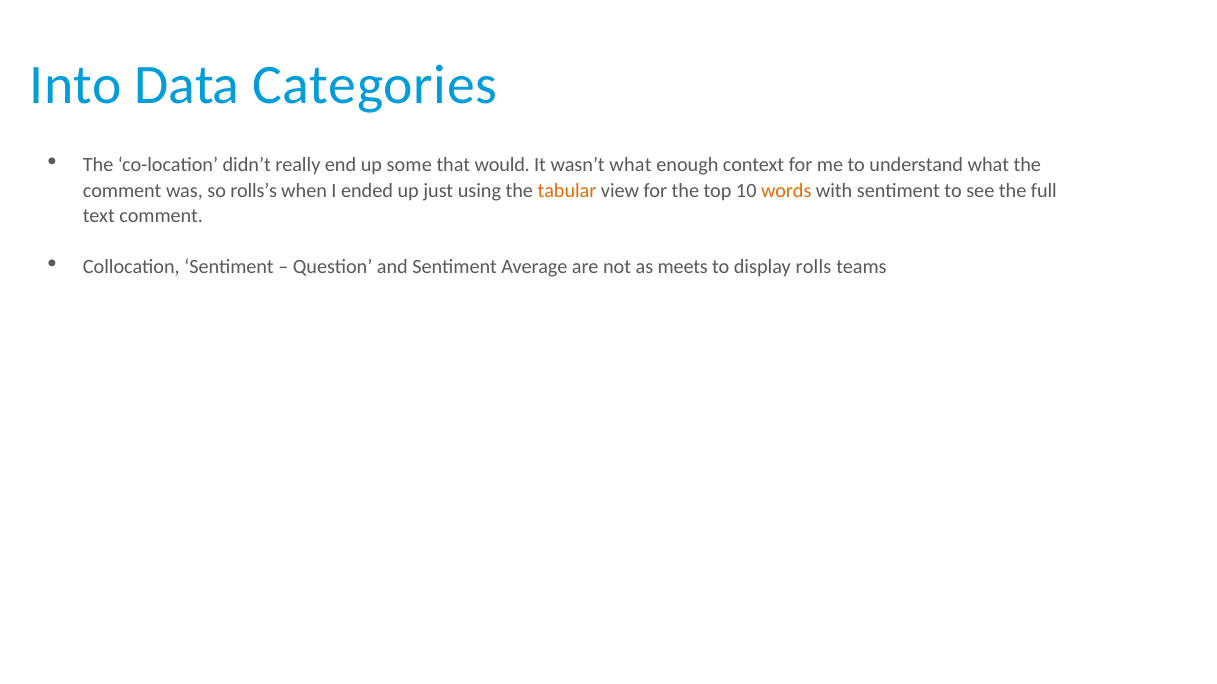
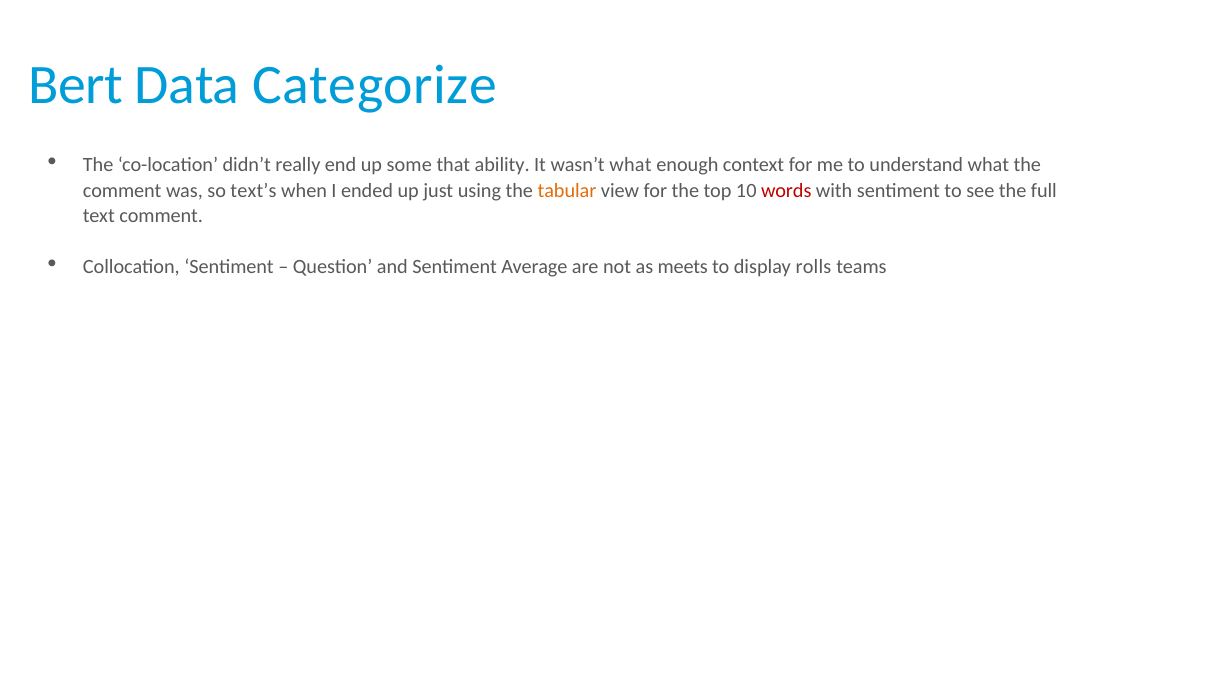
Into: Into -> Bert
Categories: Categories -> Categorize
would: would -> ability
rolls’s: rolls’s -> text’s
words colour: orange -> red
